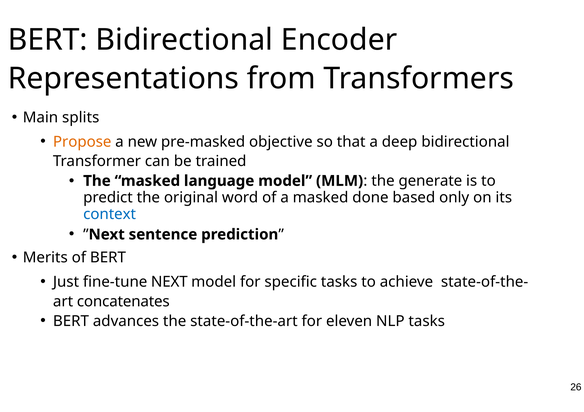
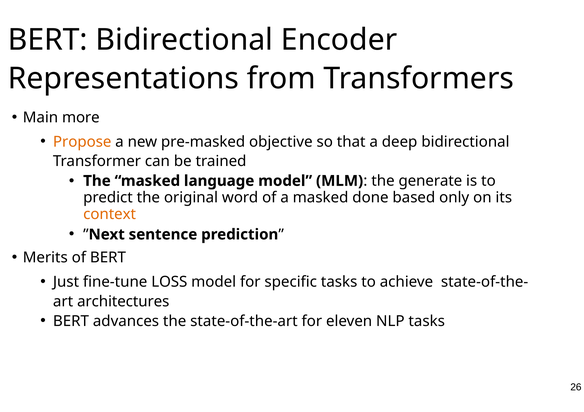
splits: splits -> more
context colour: blue -> orange
fine-tune NEXT: NEXT -> LOSS
concatenates: concatenates -> architectures
